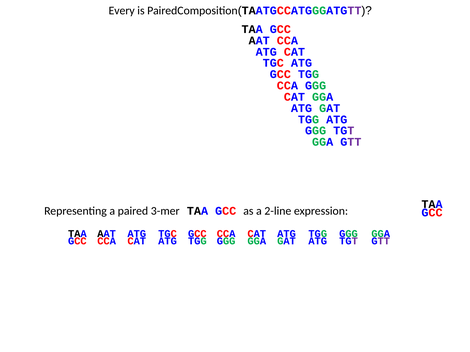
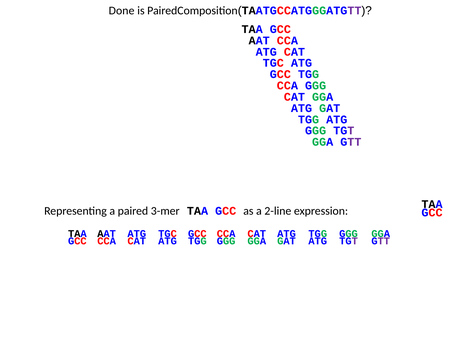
Every: Every -> Done
